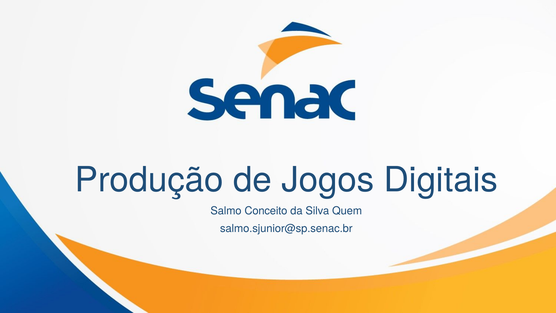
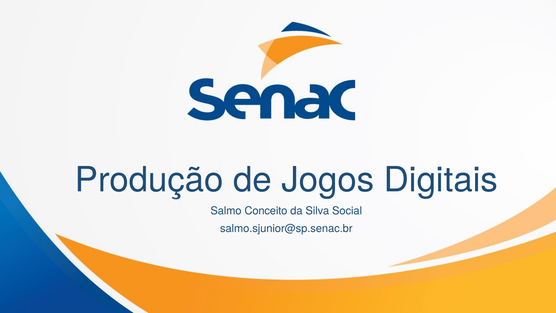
Quem: Quem -> Social
